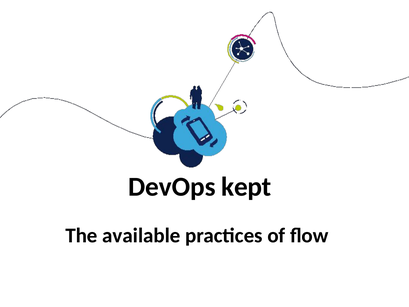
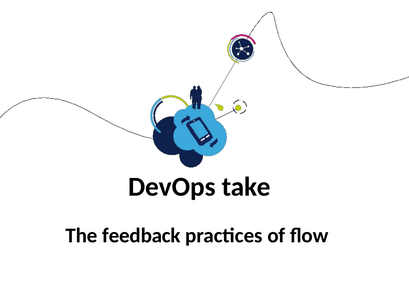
kept: kept -> take
available: available -> feedback
